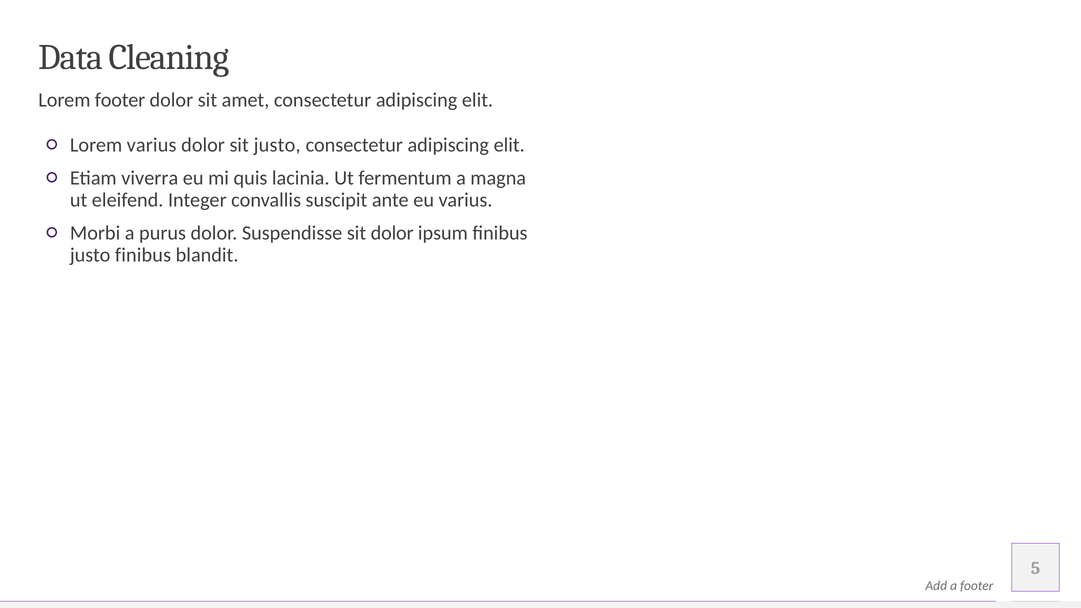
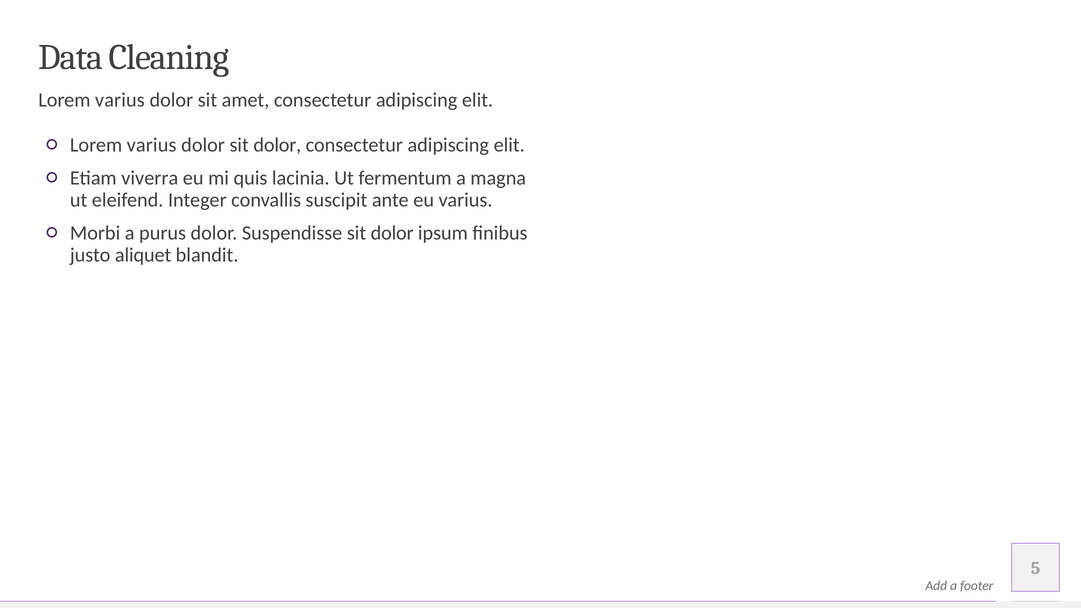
footer at (120, 100): footer -> varius
dolor sit justo: justo -> dolor
justo finibus: finibus -> aliquet
